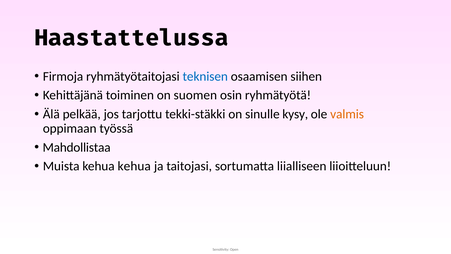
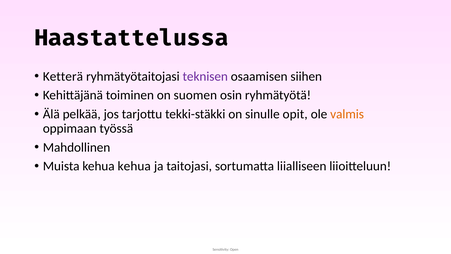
Firmoja: Firmoja -> Ketterä
teknisen colour: blue -> purple
kysy: kysy -> opit
Mahdollistaa: Mahdollistaa -> Mahdollinen
